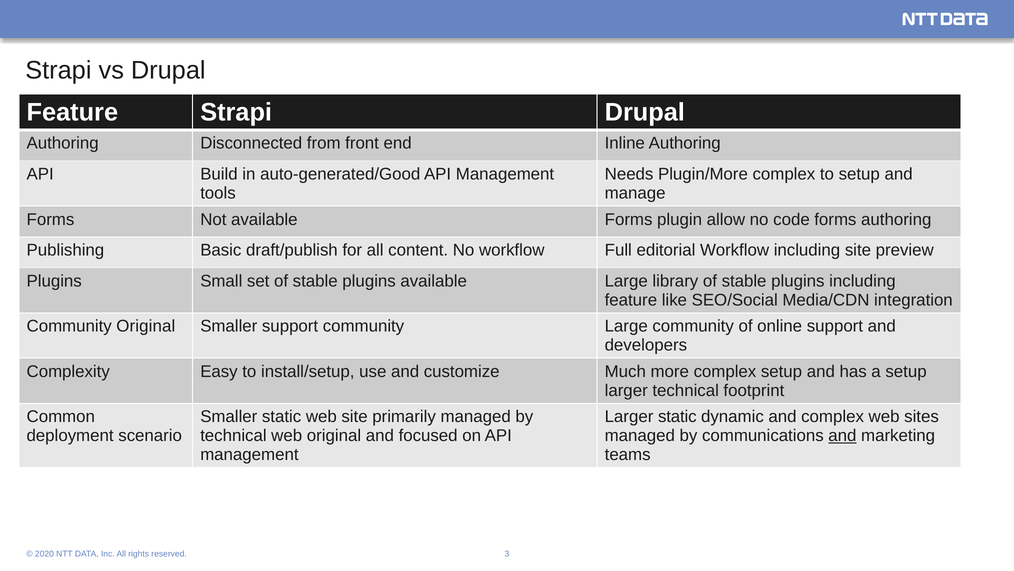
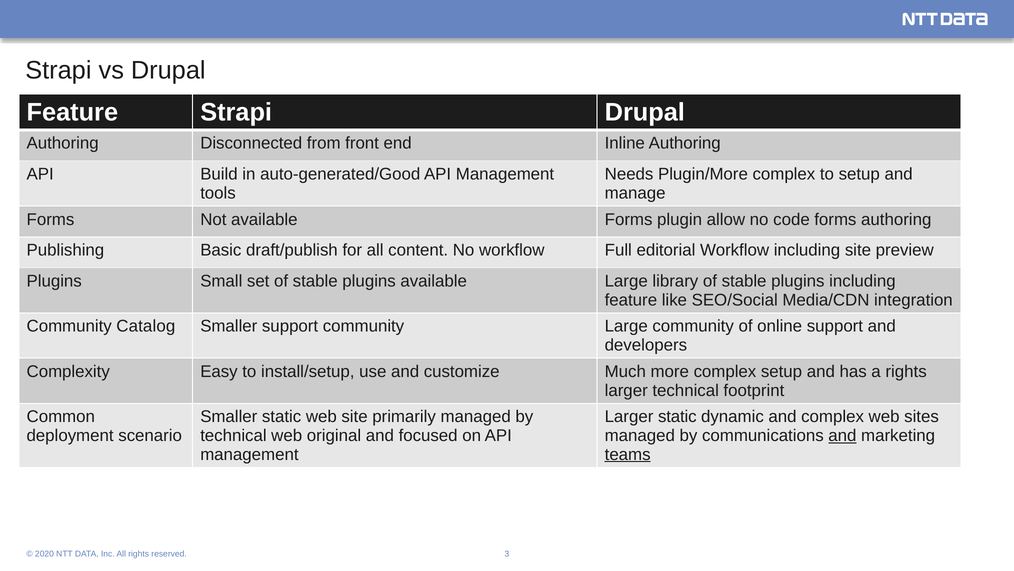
Community Original: Original -> Catalog
a setup: setup -> rights
teams underline: none -> present
